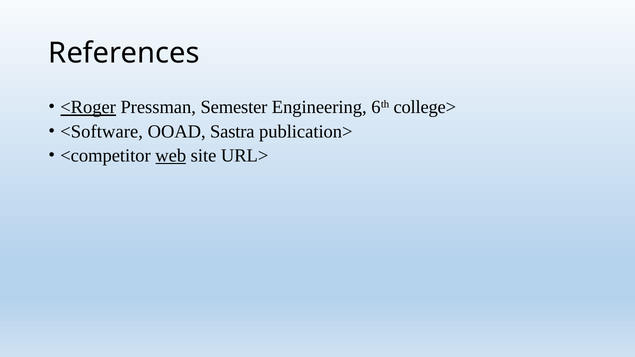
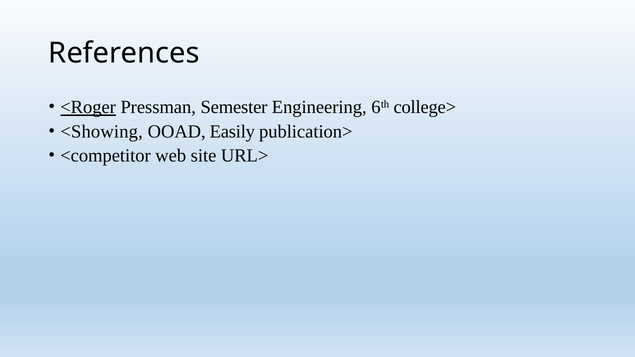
<Software: <Software -> <Showing
Sastra: Sastra -> Easily
web underline: present -> none
